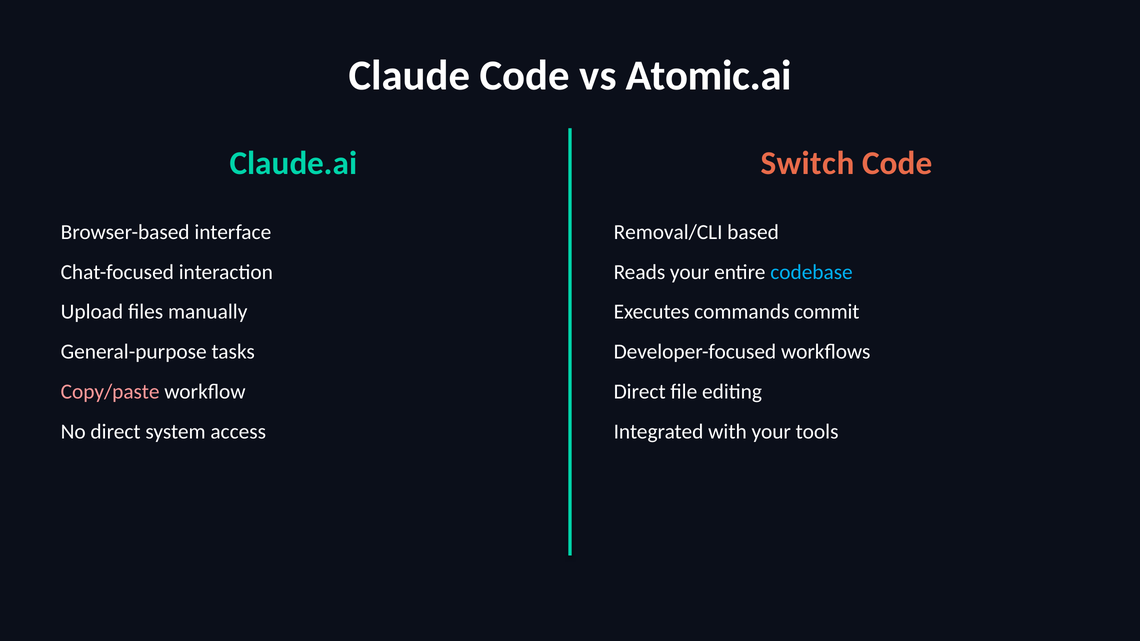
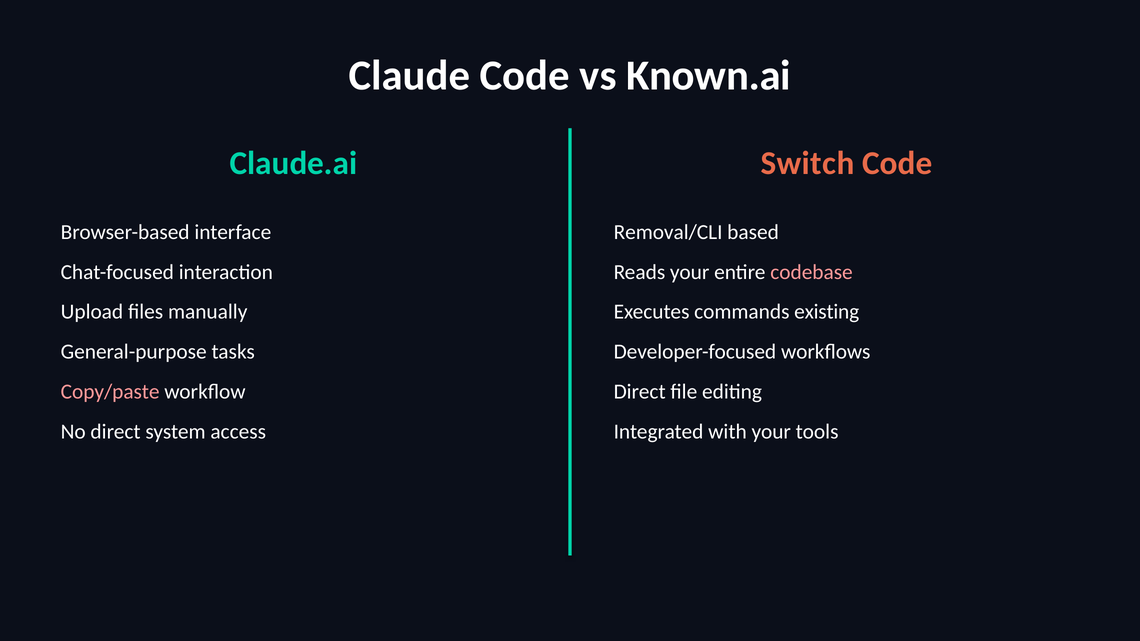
Atomic.ai: Atomic.ai -> Known.ai
codebase colour: light blue -> pink
commit: commit -> existing
